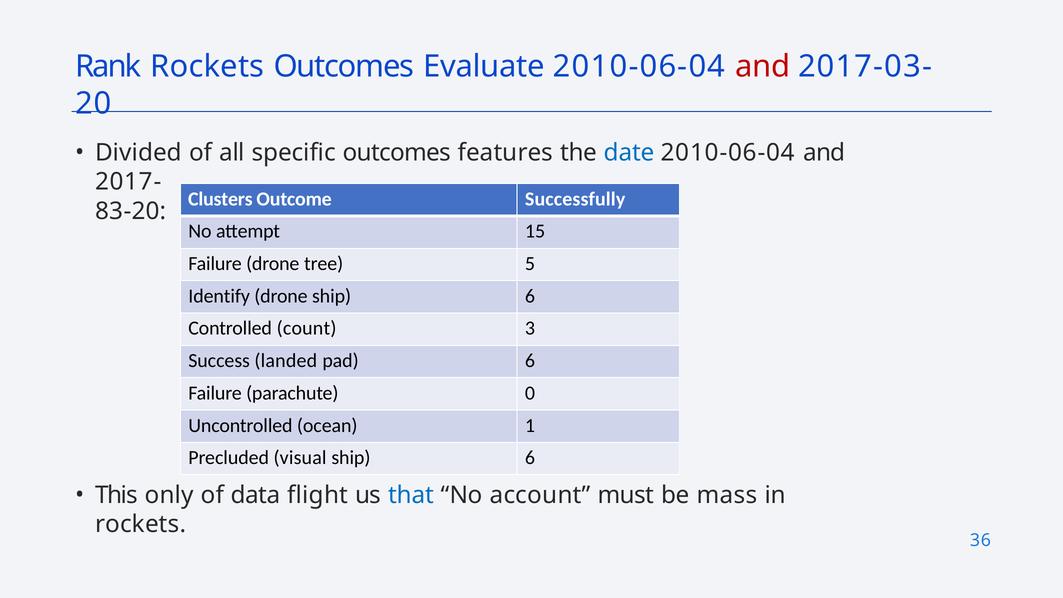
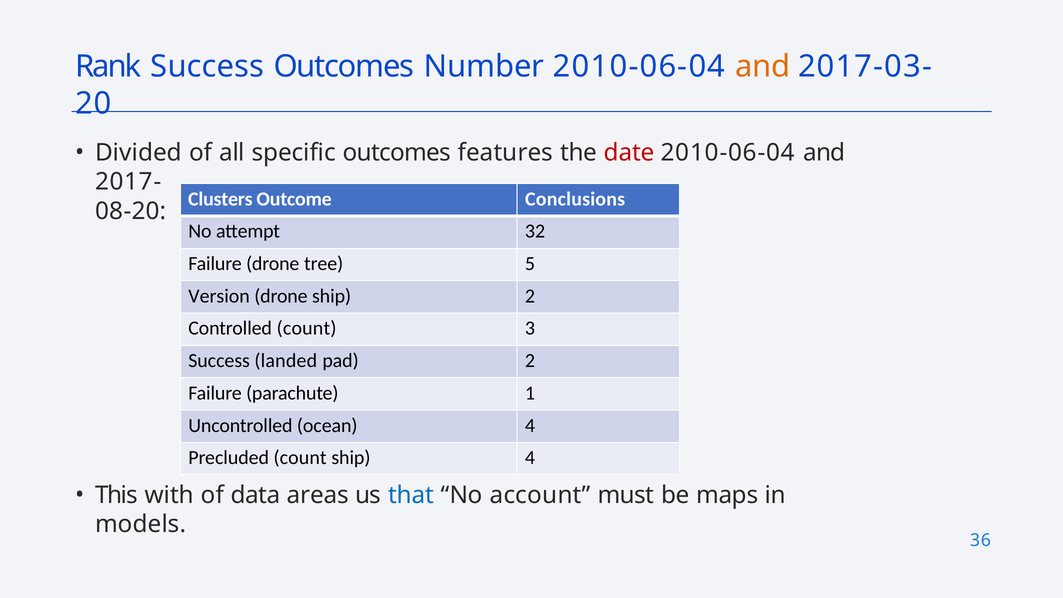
Rank Rockets: Rockets -> Success
Evaluate: Evaluate -> Number
and at (763, 66) colour: red -> orange
date colour: blue -> red
Successfully: Successfully -> Conclusions
83-20: 83-20 -> 08-20
15: 15 -> 32
Identify: Identify -> Version
drone ship 6: 6 -> 2
pad 6: 6 -> 2
0: 0 -> 1
ocean 1: 1 -> 4
Precluded visual: visual -> count
6 at (530, 458): 6 -> 4
only: only -> with
flight: flight -> areas
mass: mass -> maps
rockets at (141, 524): rockets -> models
